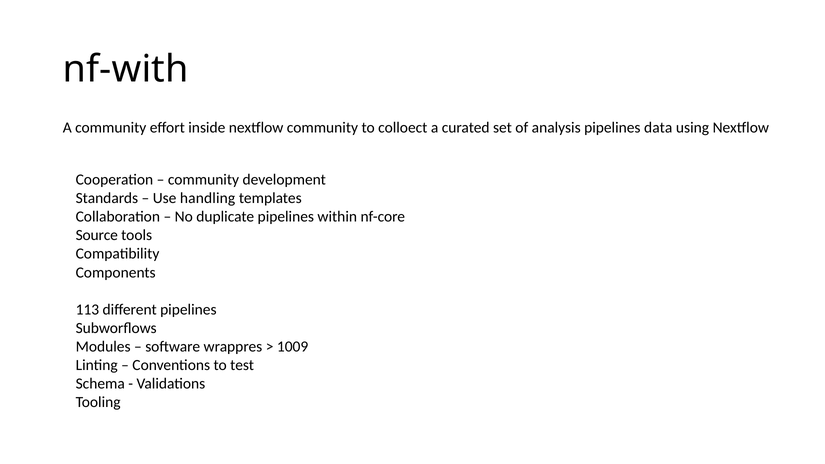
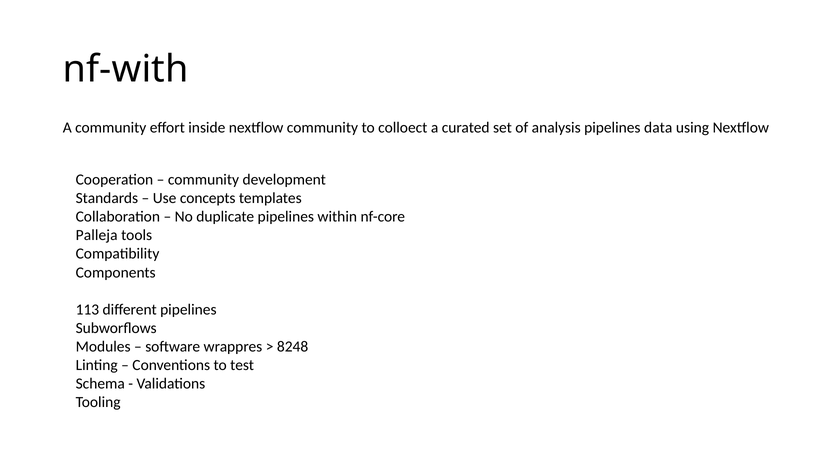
handling: handling -> concepts
Source: Source -> Palleja
1009: 1009 -> 8248
